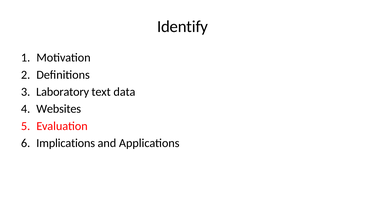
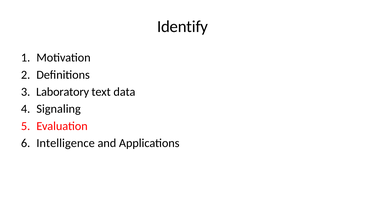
Websites: Websites -> Signaling
Implications: Implications -> Intelligence
